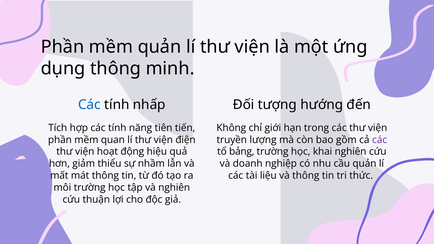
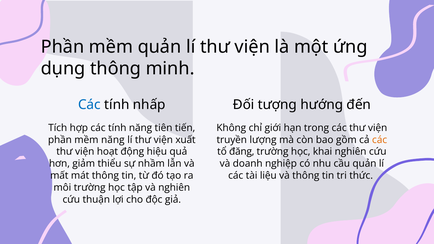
mềm quan: quan -> năng
điện: điện -> xuất
các at (380, 140) colour: purple -> orange
bảng: bảng -> đăng
